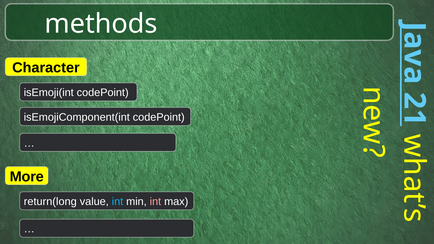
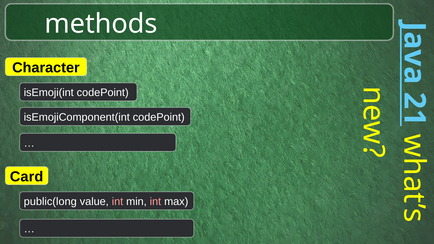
More: More -> Card
return(long: return(long -> public(long
int at (118, 202) colour: light blue -> pink
